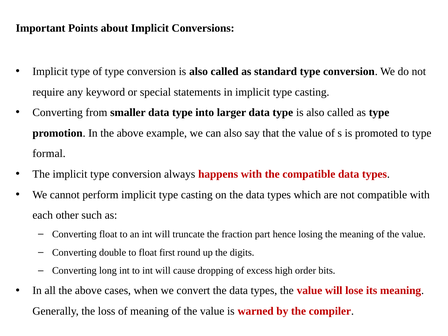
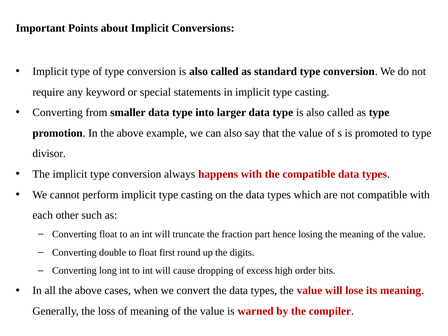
formal: formal -> divisor
